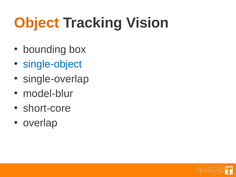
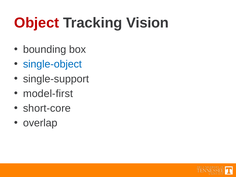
Object colour: orange -> red
single-overlap: single-overlap -> single-support
model-blur: model-blur -> model-first
